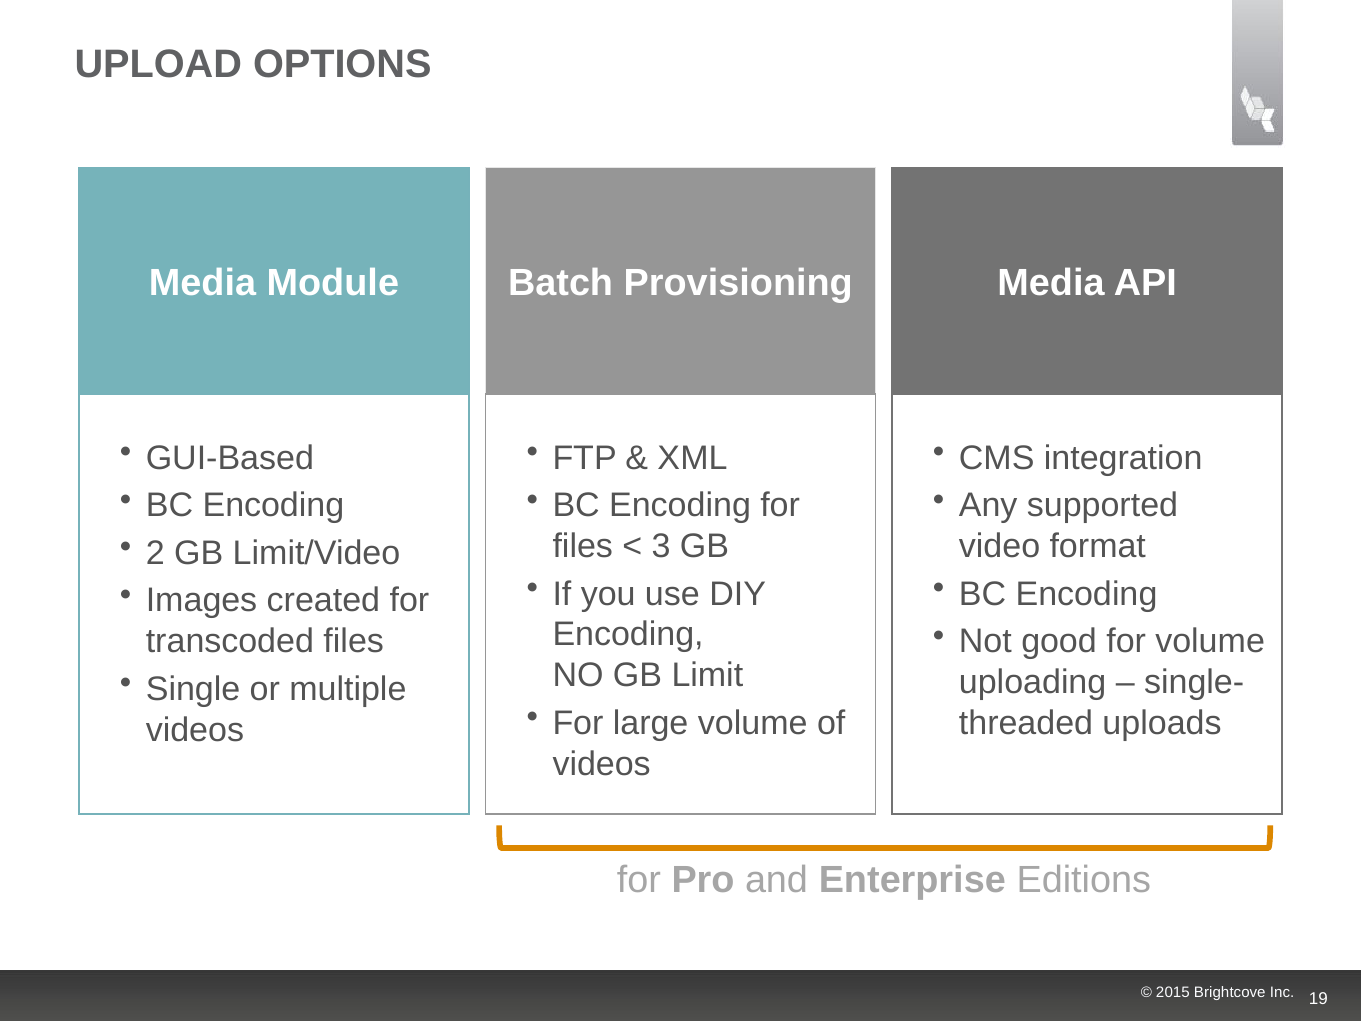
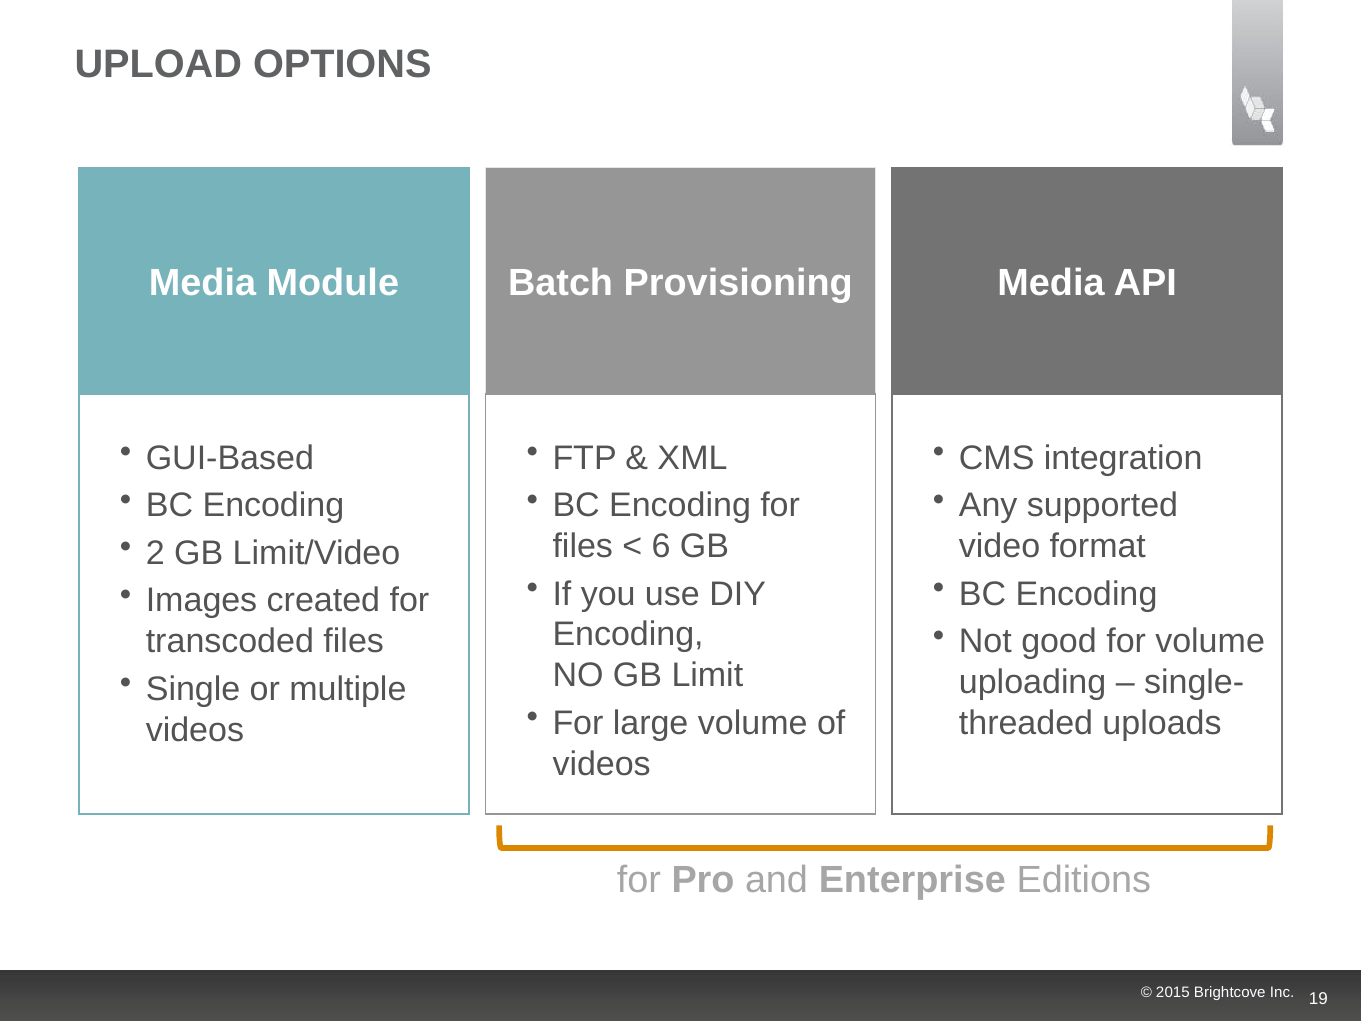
3: 3 -> 6
